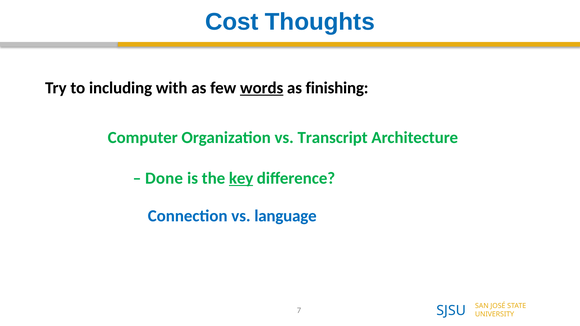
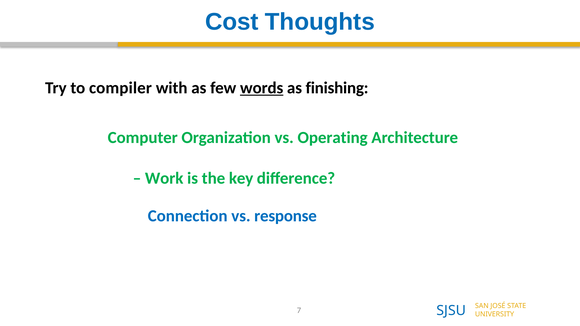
including: including -> compiler
Transcript: Transcript -> Operating
Done: Done -> Work
key underline: present -> none
language: language -> response
